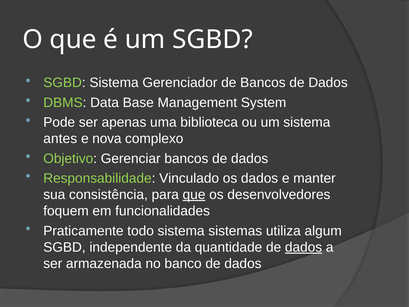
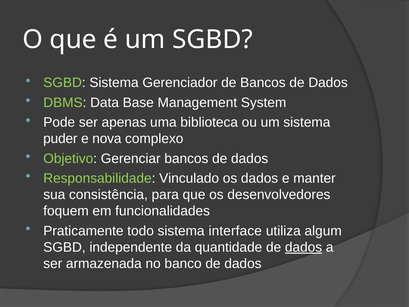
antes: antes -> puder
que at (194, 195) underline: present -> none
sistemas: sistemas -> interface
